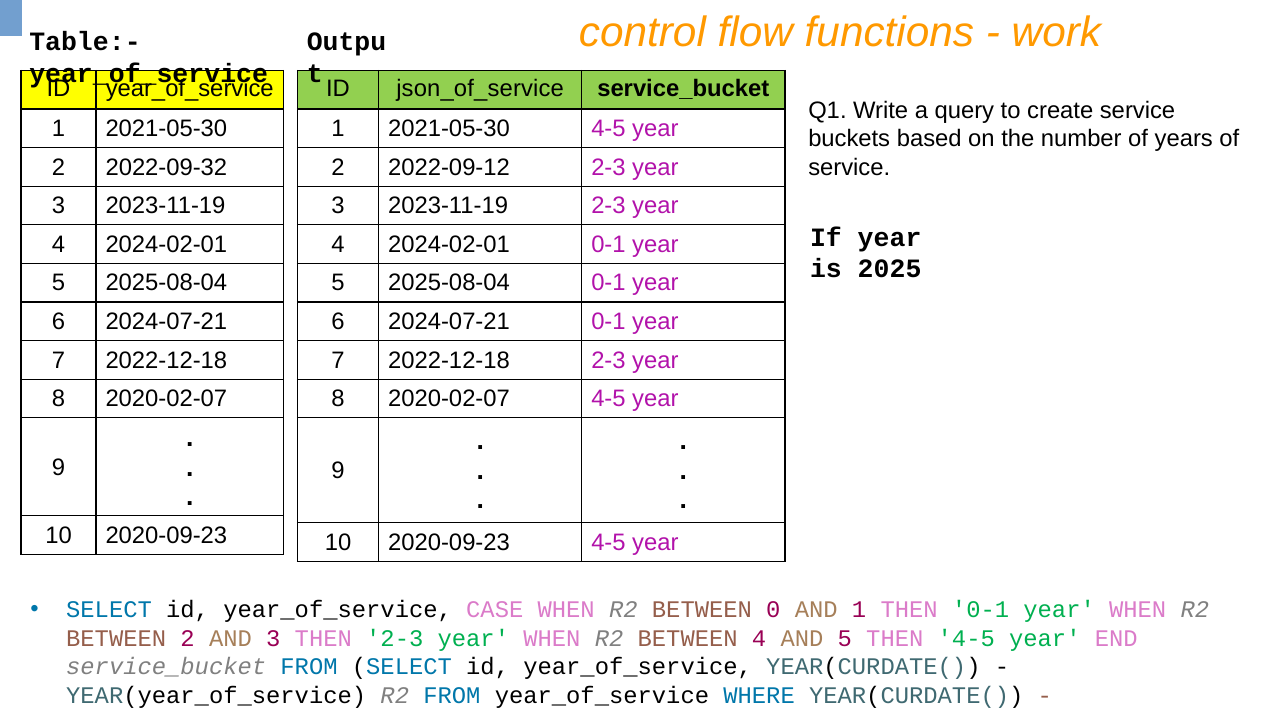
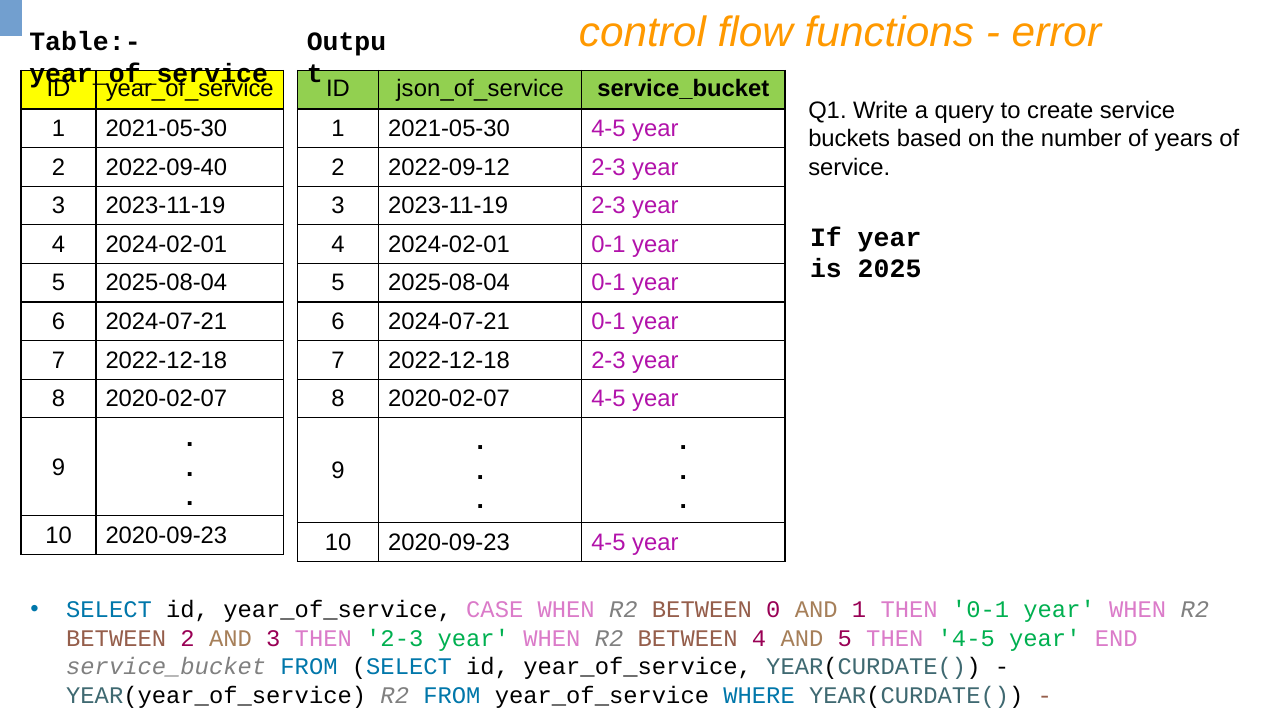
work: work -> error
2022-09-32: 2022-09-32 -> 2022-09-40
